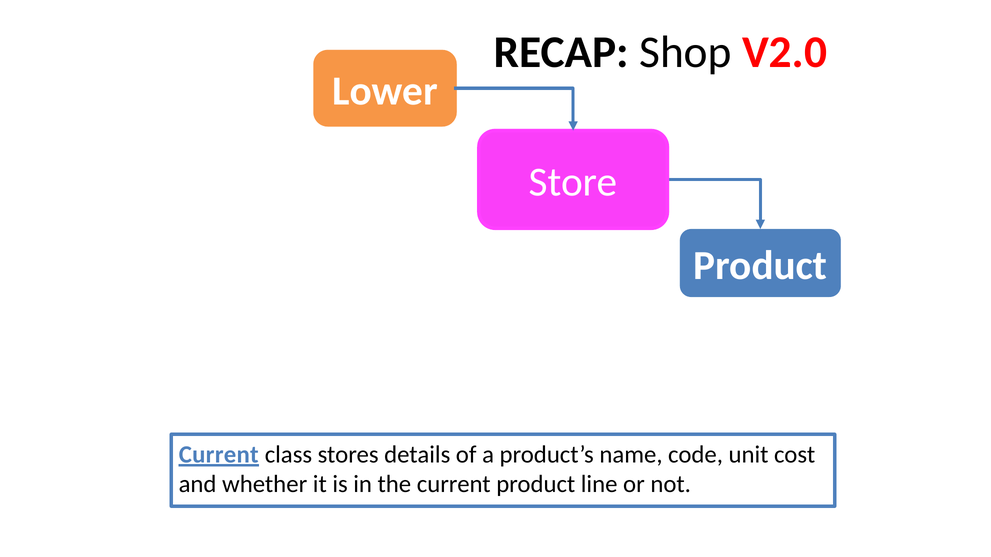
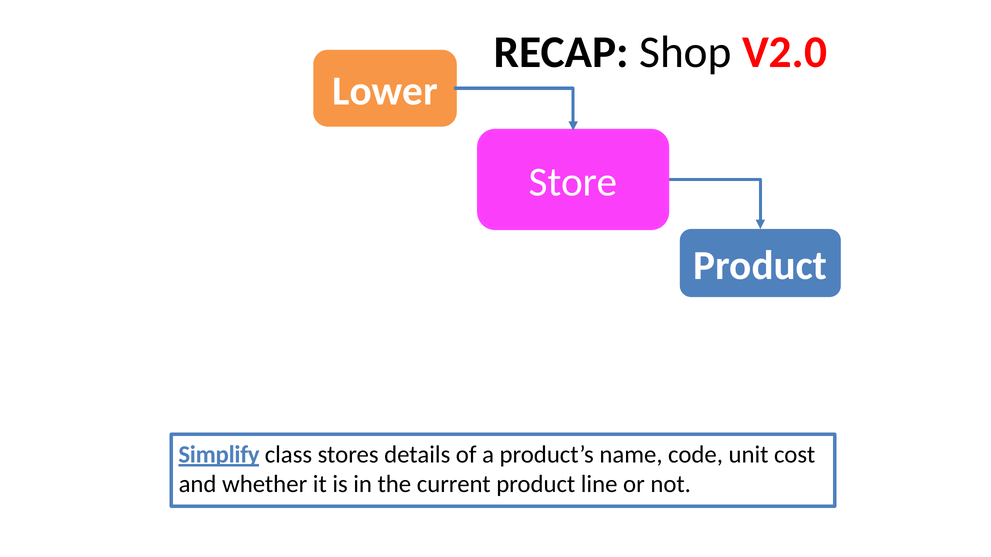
Current at (219, 455): Current -> Simplify
